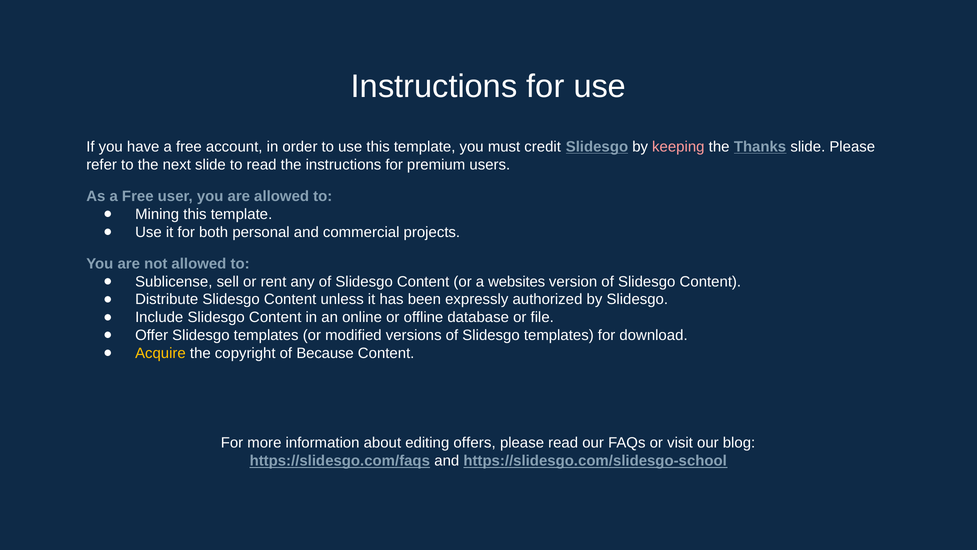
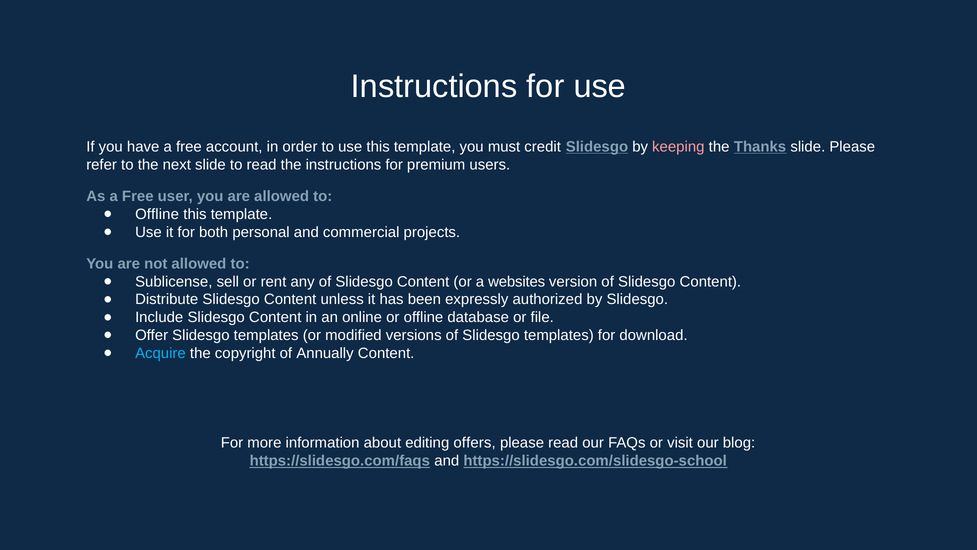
Mining at (157, 214): Mining -> Offline
Acquire colour: yellow -> light blue
Because: Because -> Annually
